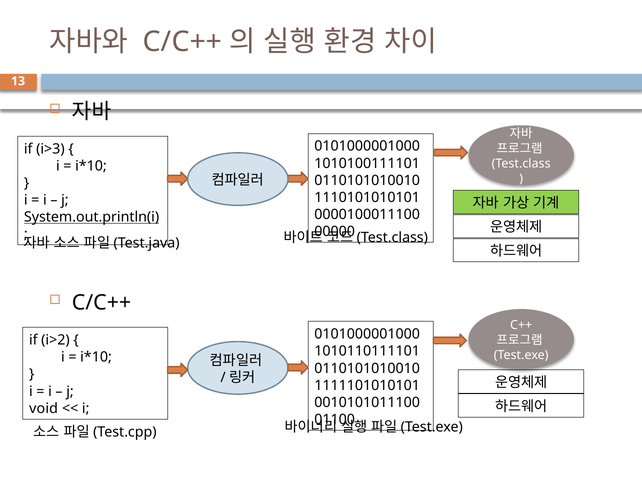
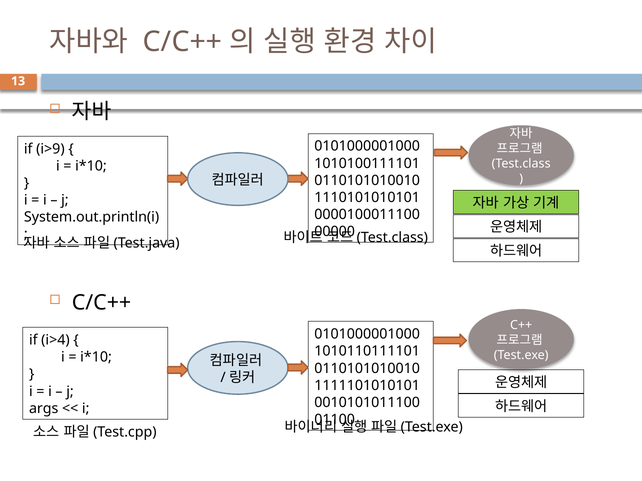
i>3: i>3 -> i>9
System.out.println(i underline: present -> none
i>2: i>2 -> i>4
void: void -> args
